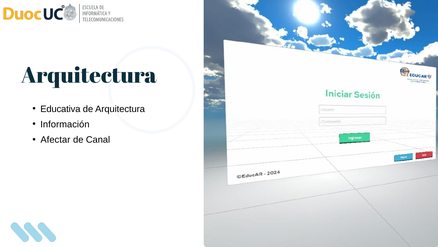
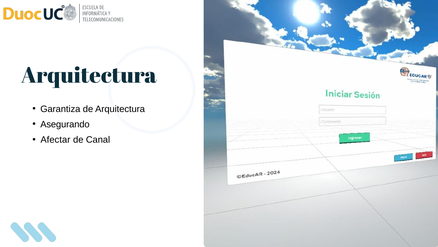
Educativa: Educativa -> Garantiza
Información: Información -> Asegurando
